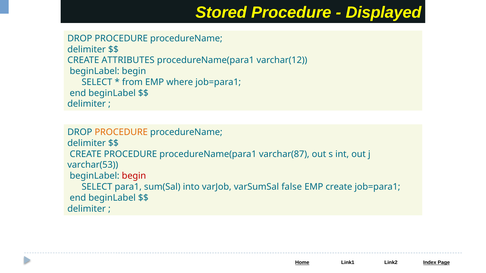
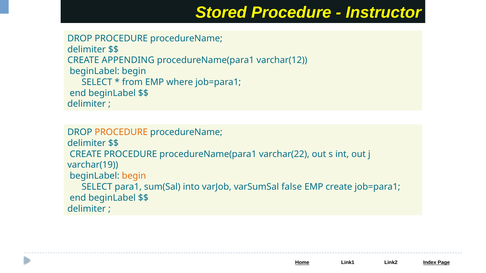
Displayed: Displayed -> Instructor
ATTRIBUTES: ATTRIBUTES -> APPENDING
varchar(87: varchar(87 -> varchar(22
varchar(53: varchar(53 -> varchar(19
begin at (134, 176) colour: red -> orange
